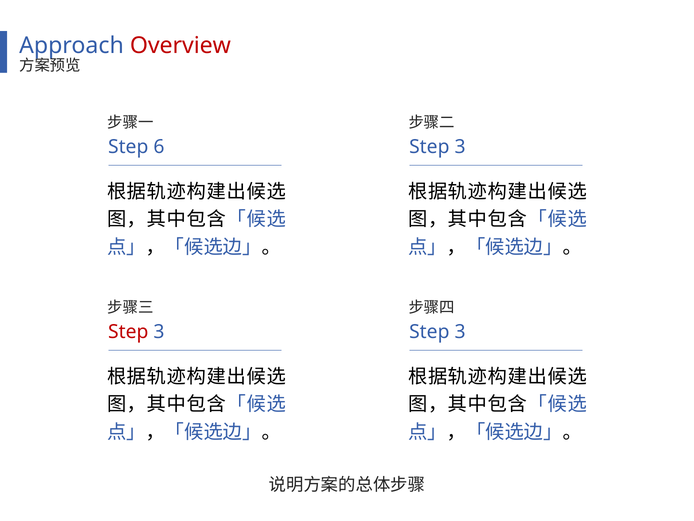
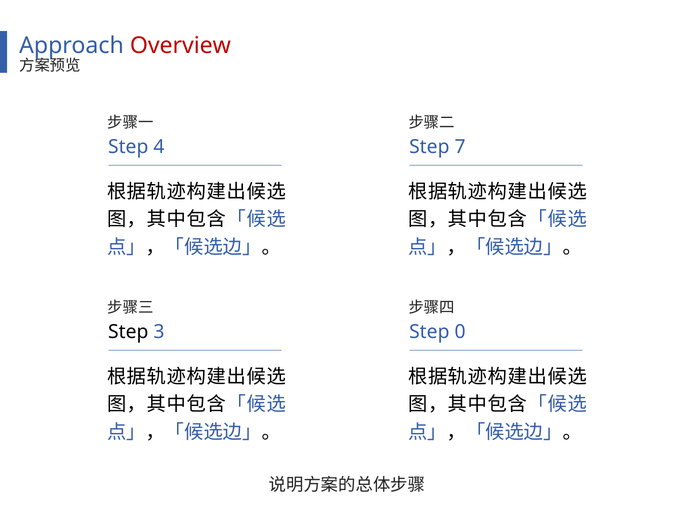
6: 6 -> 4
3 at (460, 147): 3 -> 7
Step at (128, 332) colour: red -> black
3 at (460, 332): 3 -> 0
